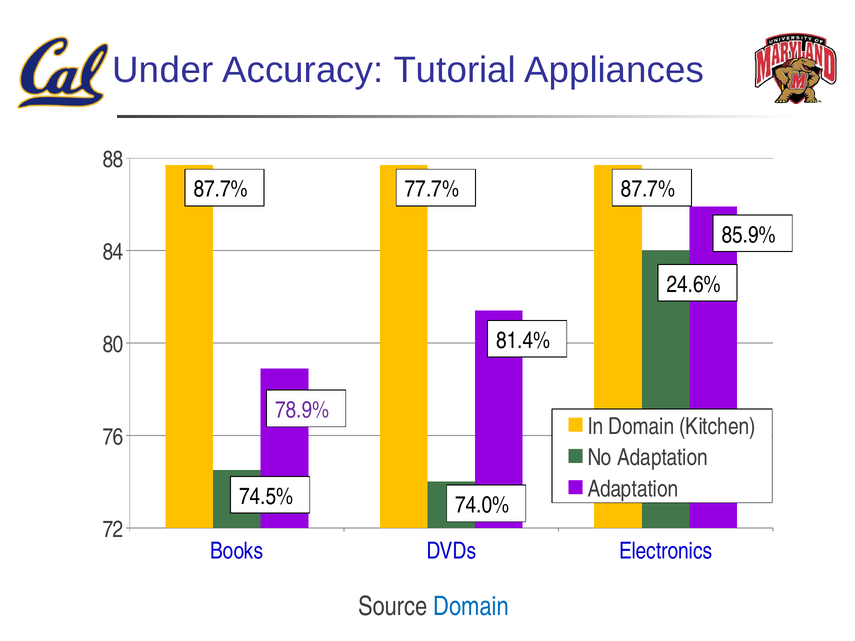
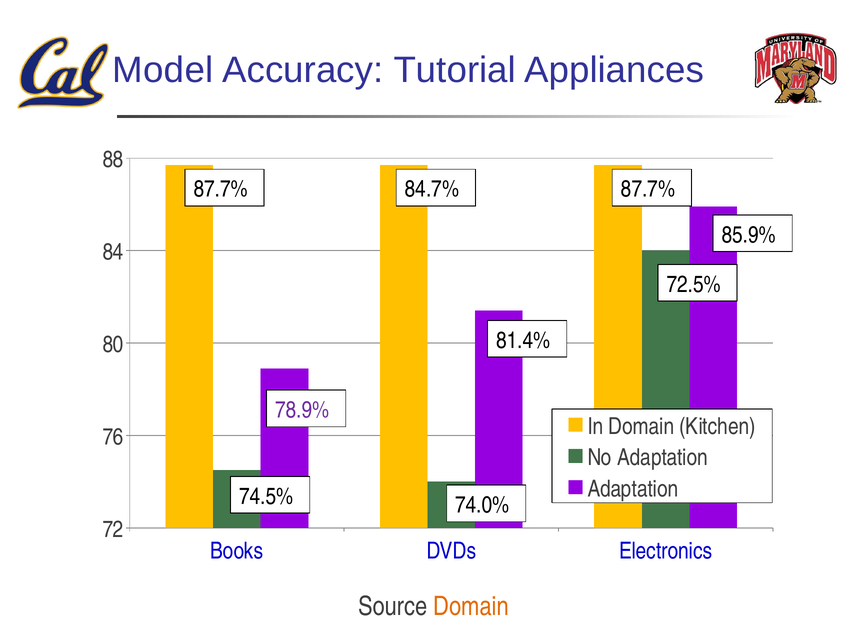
Under: Under -> Model
77.7%: 77.7% -> 84.7%
24.6%: 24.6% -> 72.5%
Domain at (471, 607) colour: blue -> orange
